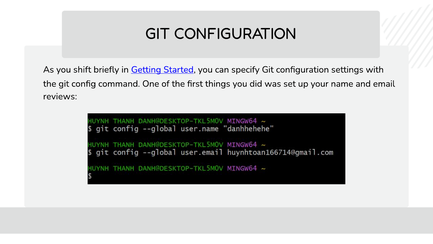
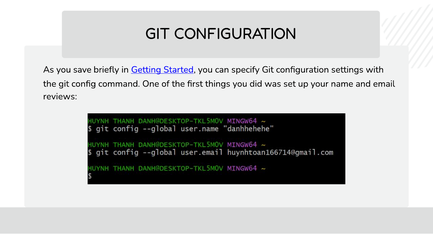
shift: shift -> save
